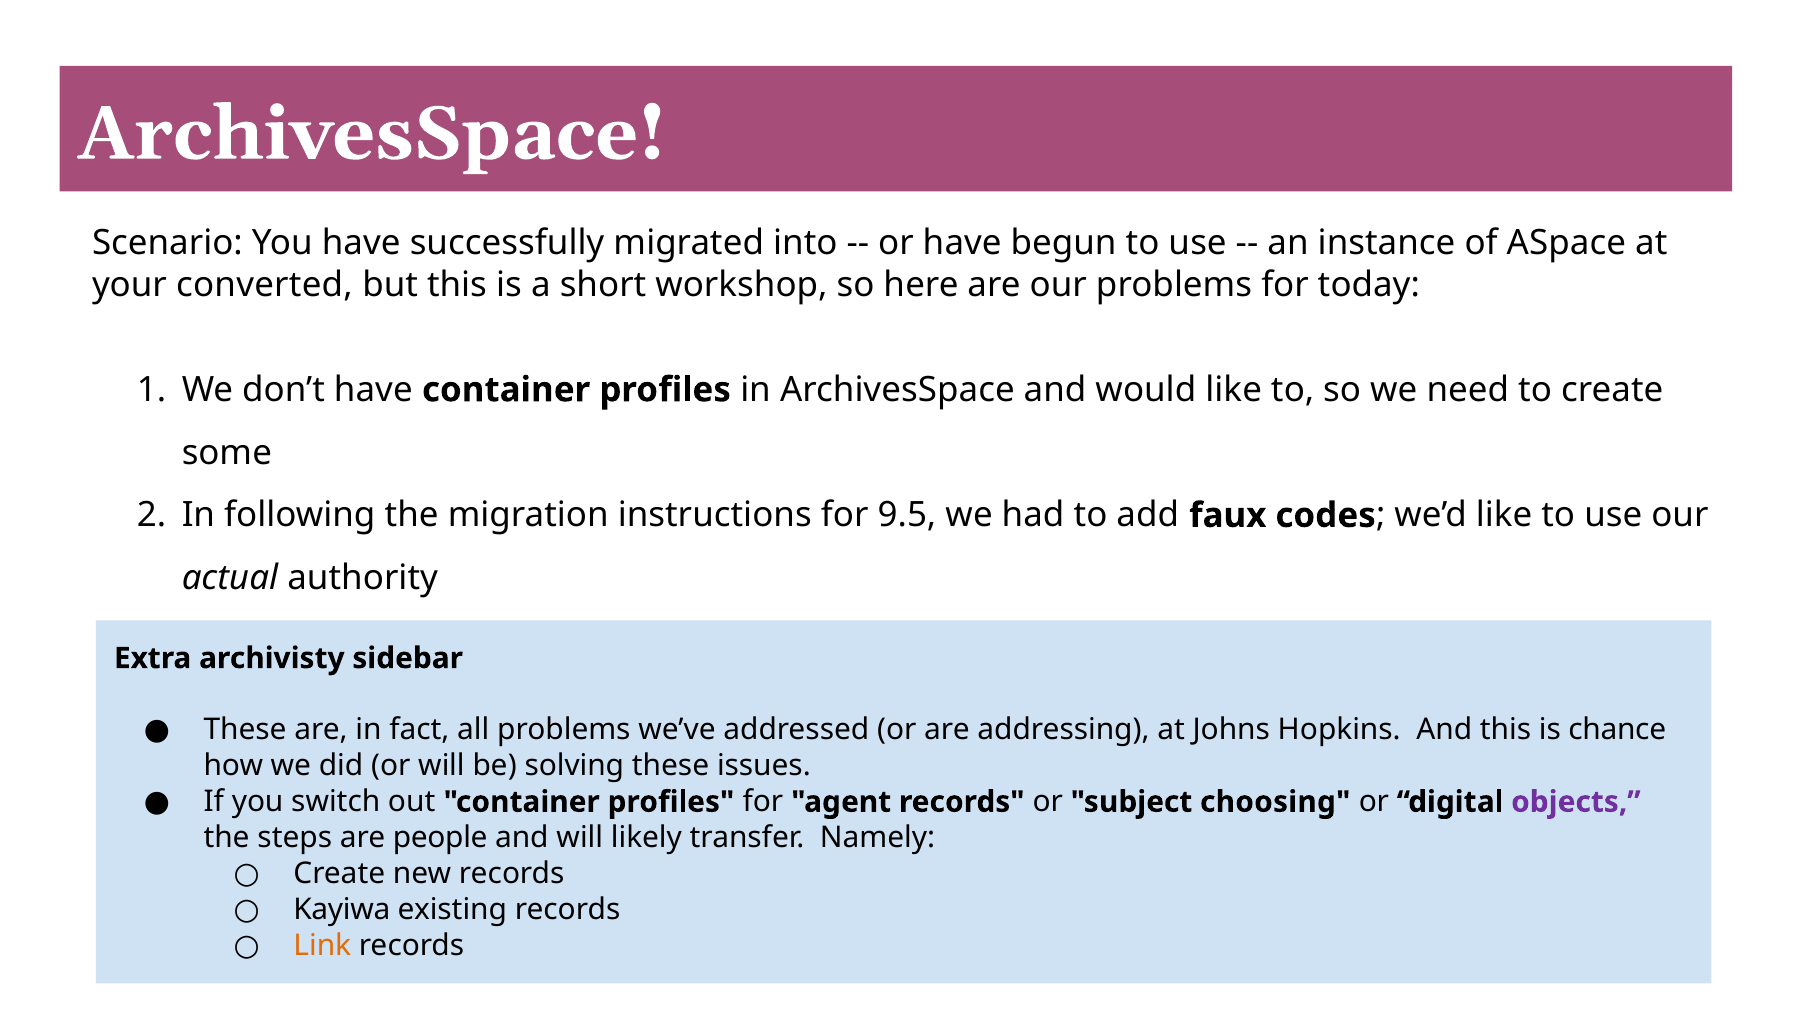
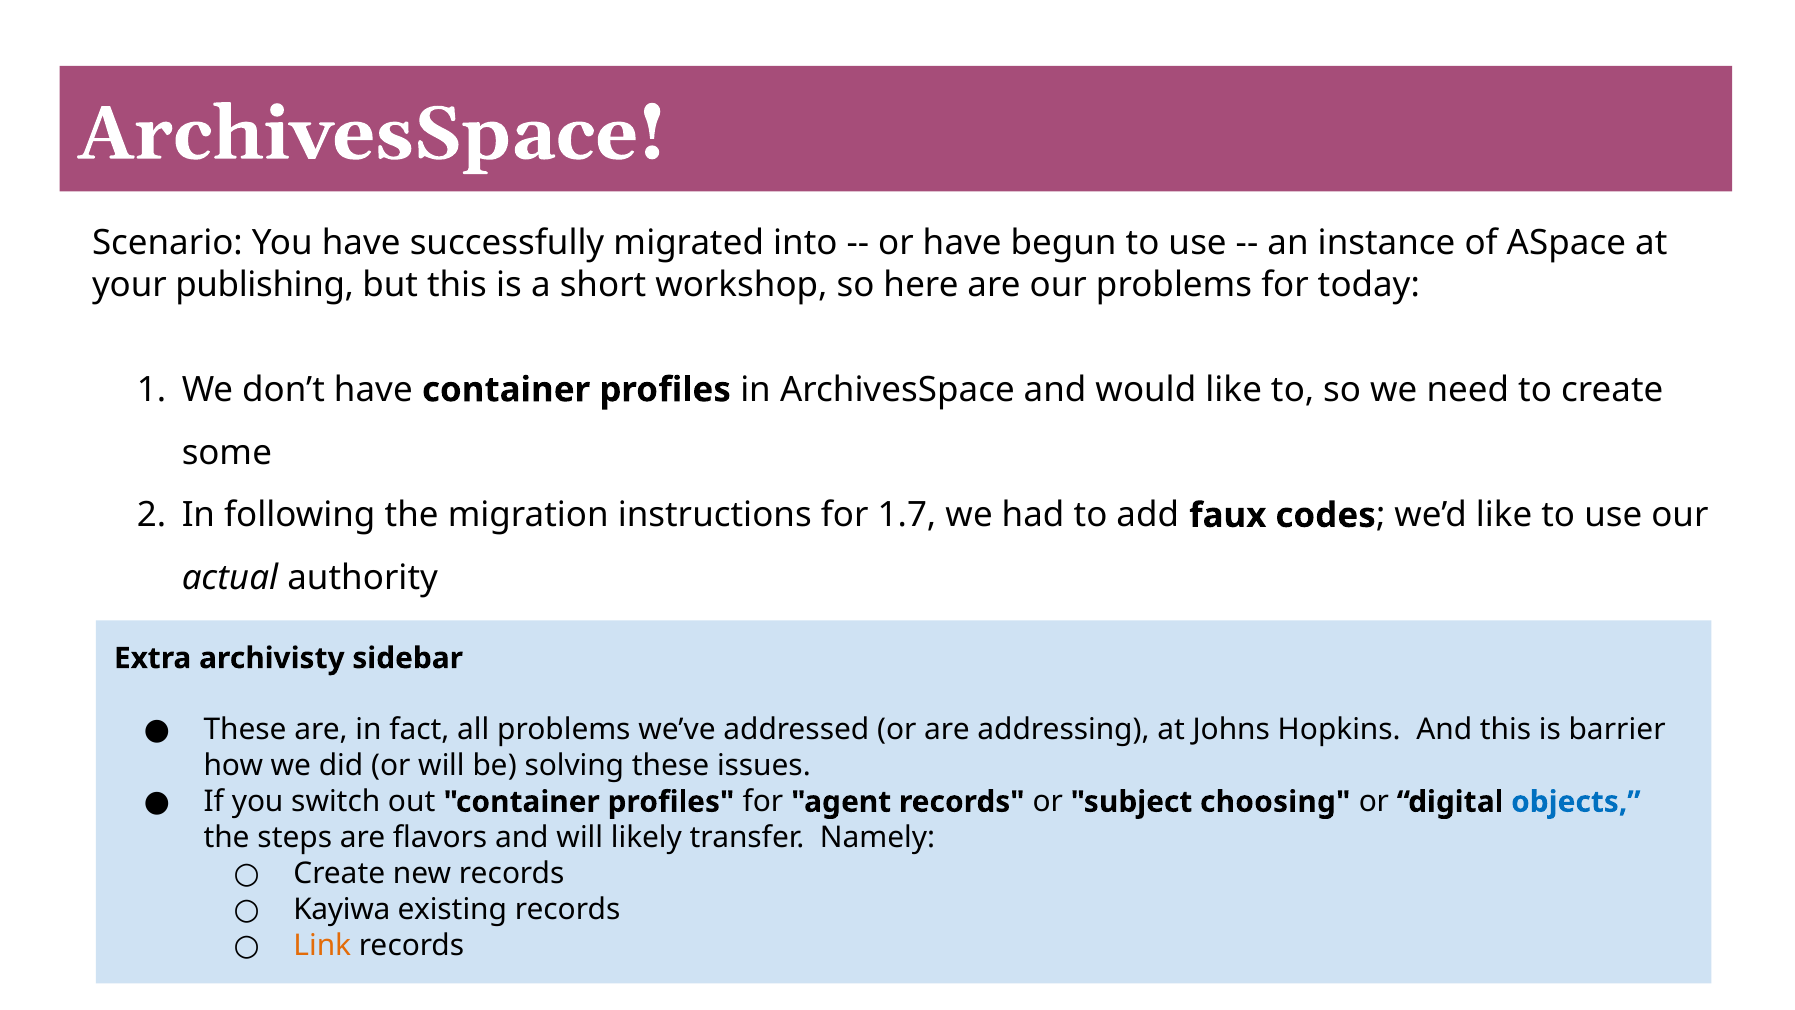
converted: converted -> publishing
9.5: 9.5 -> 1.7
chance: chance -> barrier
objects colour: purple -> blue
people: people -> flavors
